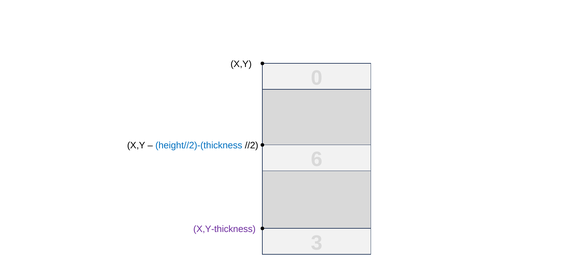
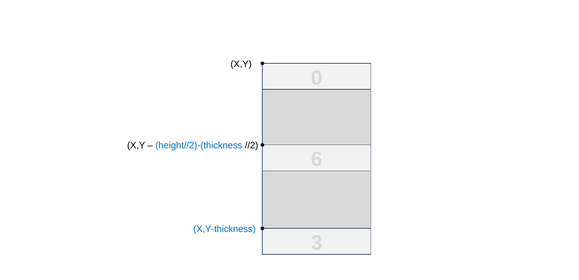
X,Y-thickness colour: purple -> blue
